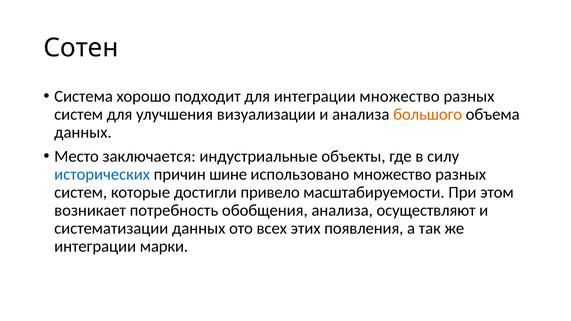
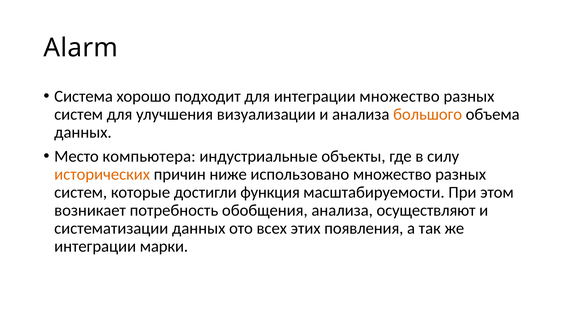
Сотен: Сотен -> Alarm
заключается: заключается -> компьютера
исторических colour: blue -> orange
шине: шине -> ниже
привело: привело -> функция
